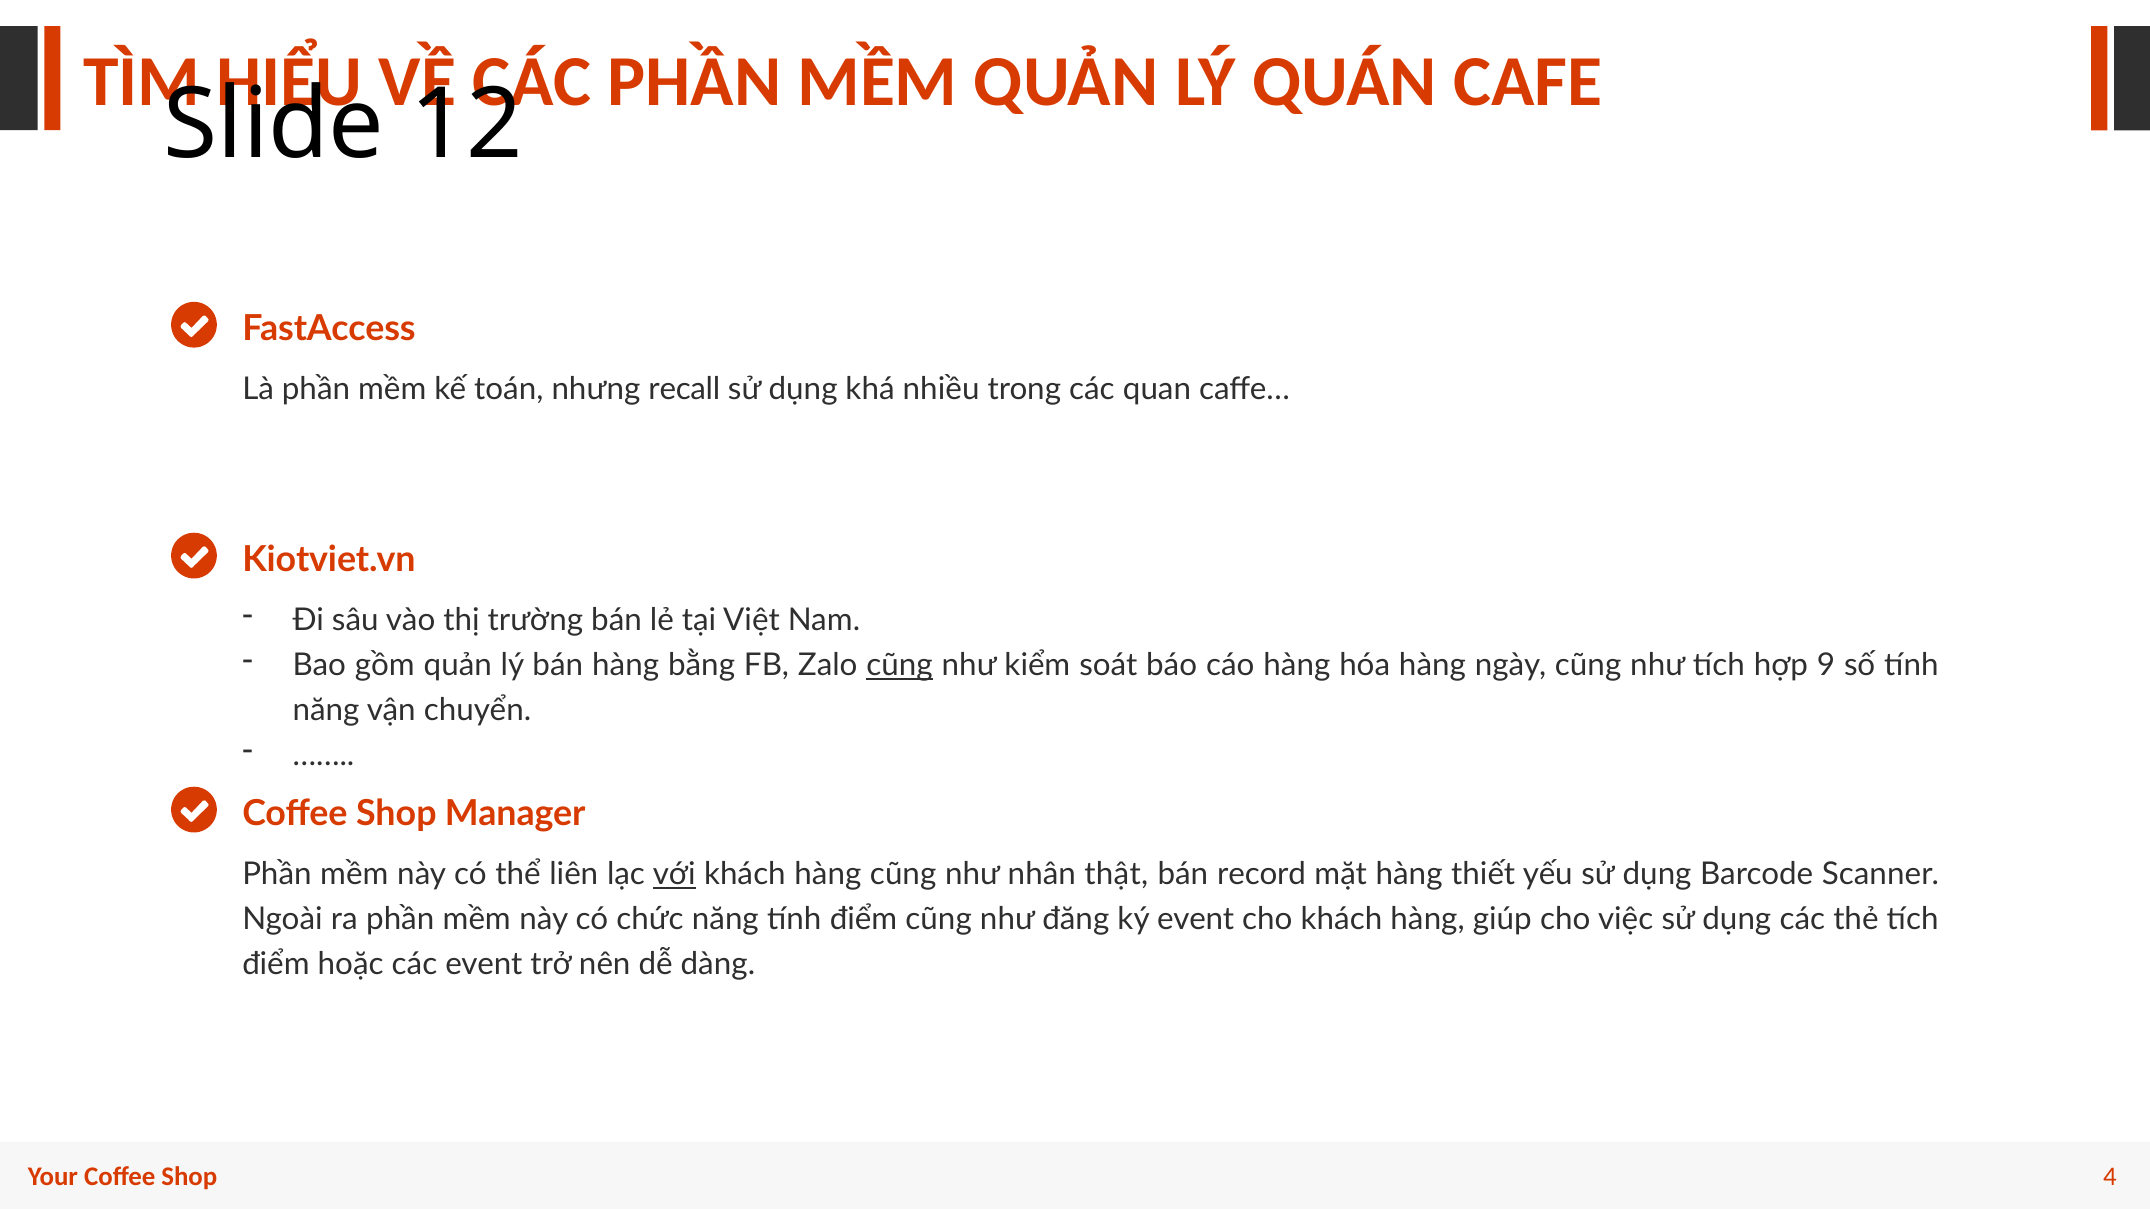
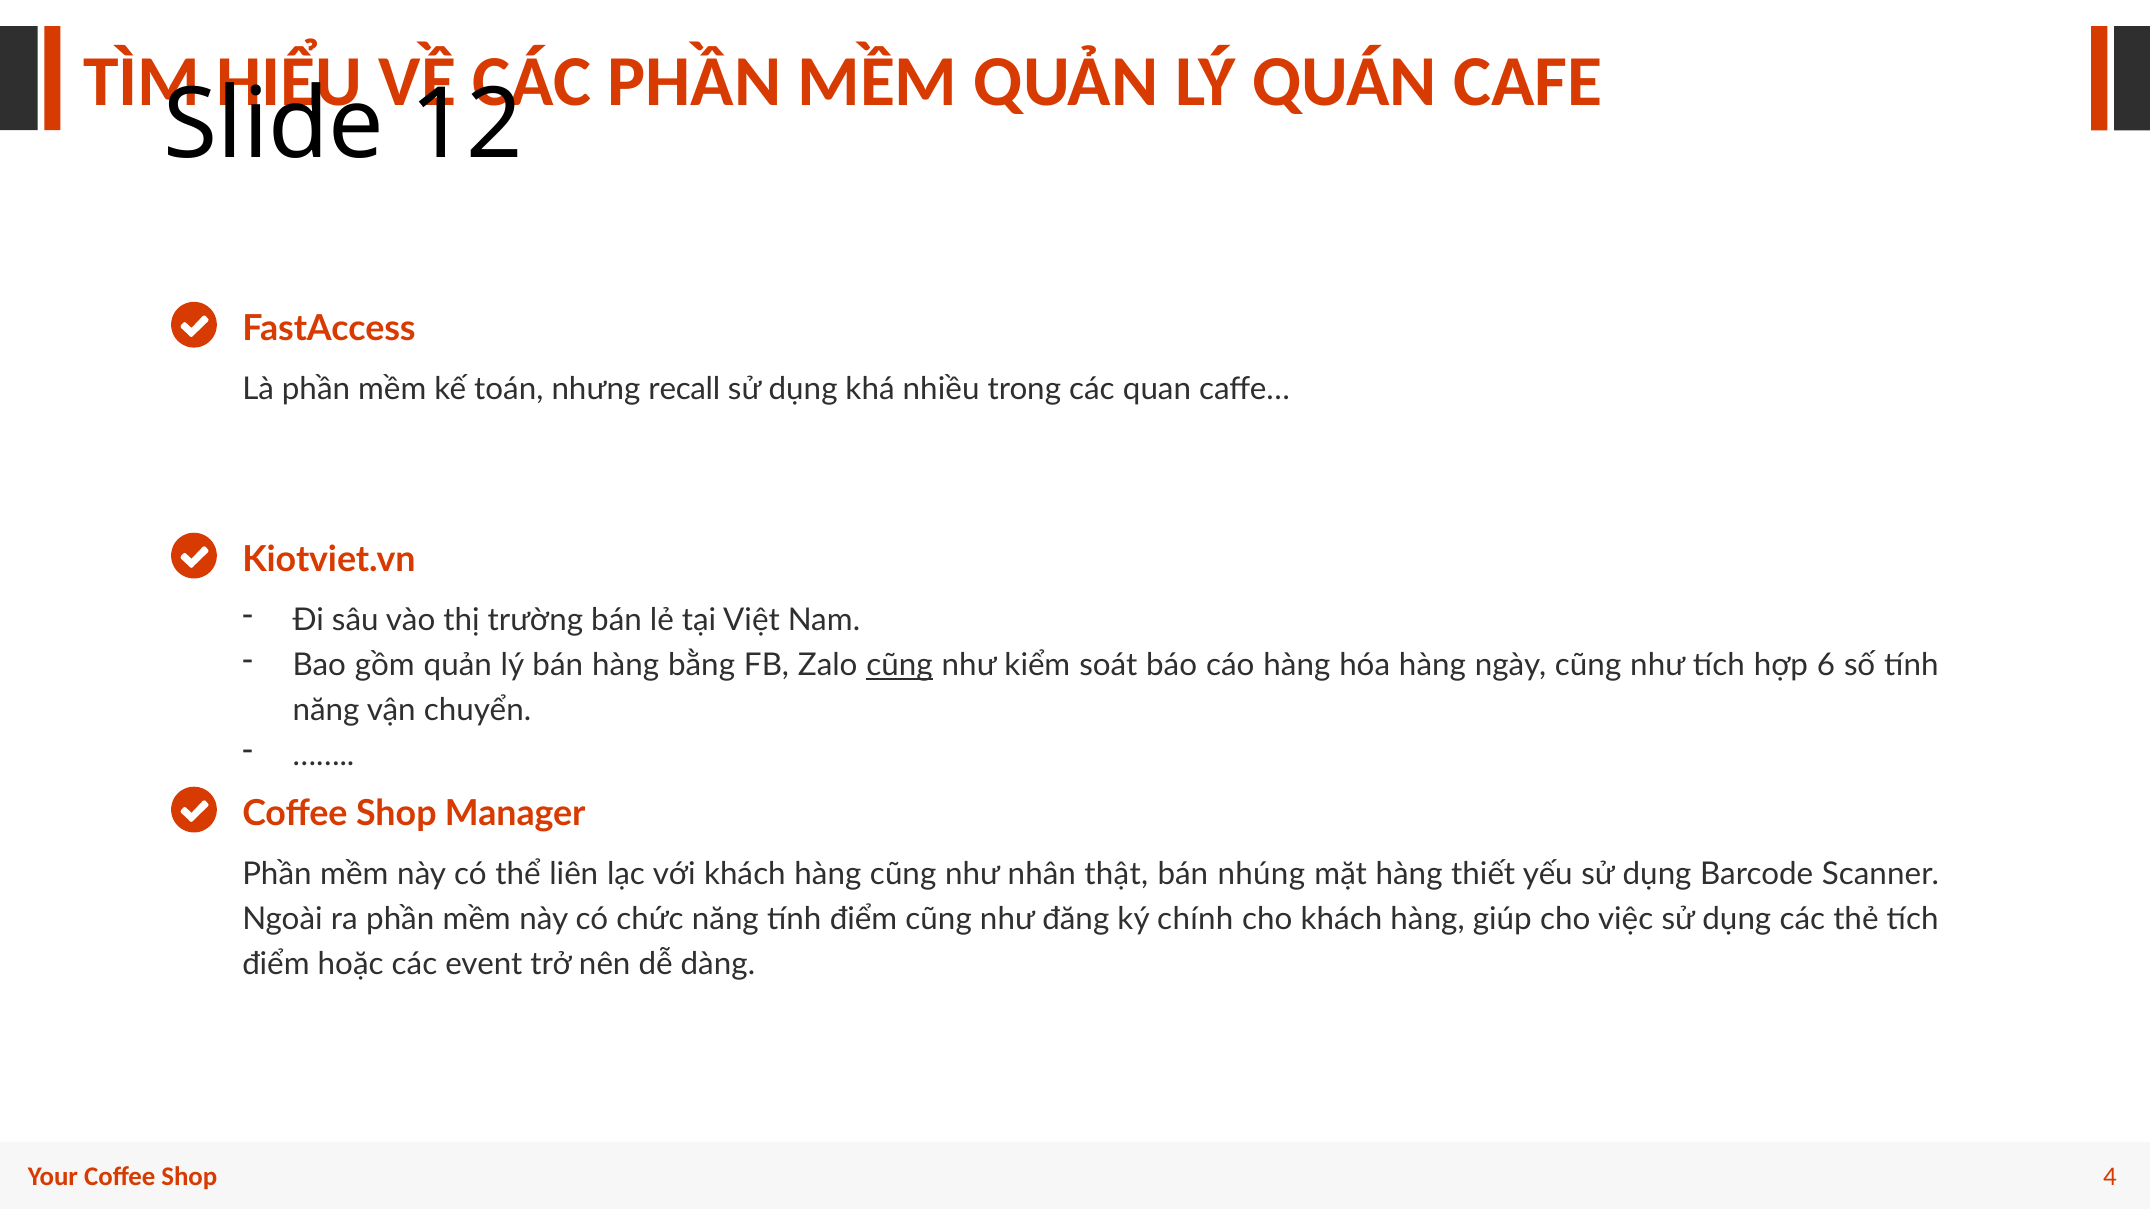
9: 9 -> 6
với underline: present -> none
record: record -> nhúng
ký event: event -> chính
